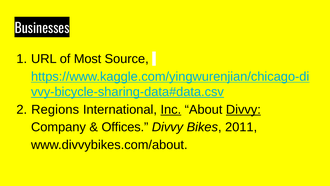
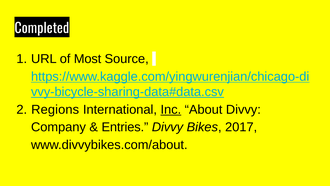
Businesses: Businesses -> Completed
Divvy at (243, 109) underline: present -> none
Offices: Offices -> Entries
2011: 2011 -> 2017
